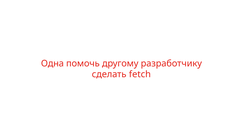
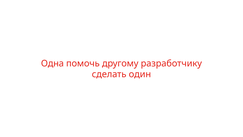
fetch: fetch -> один
